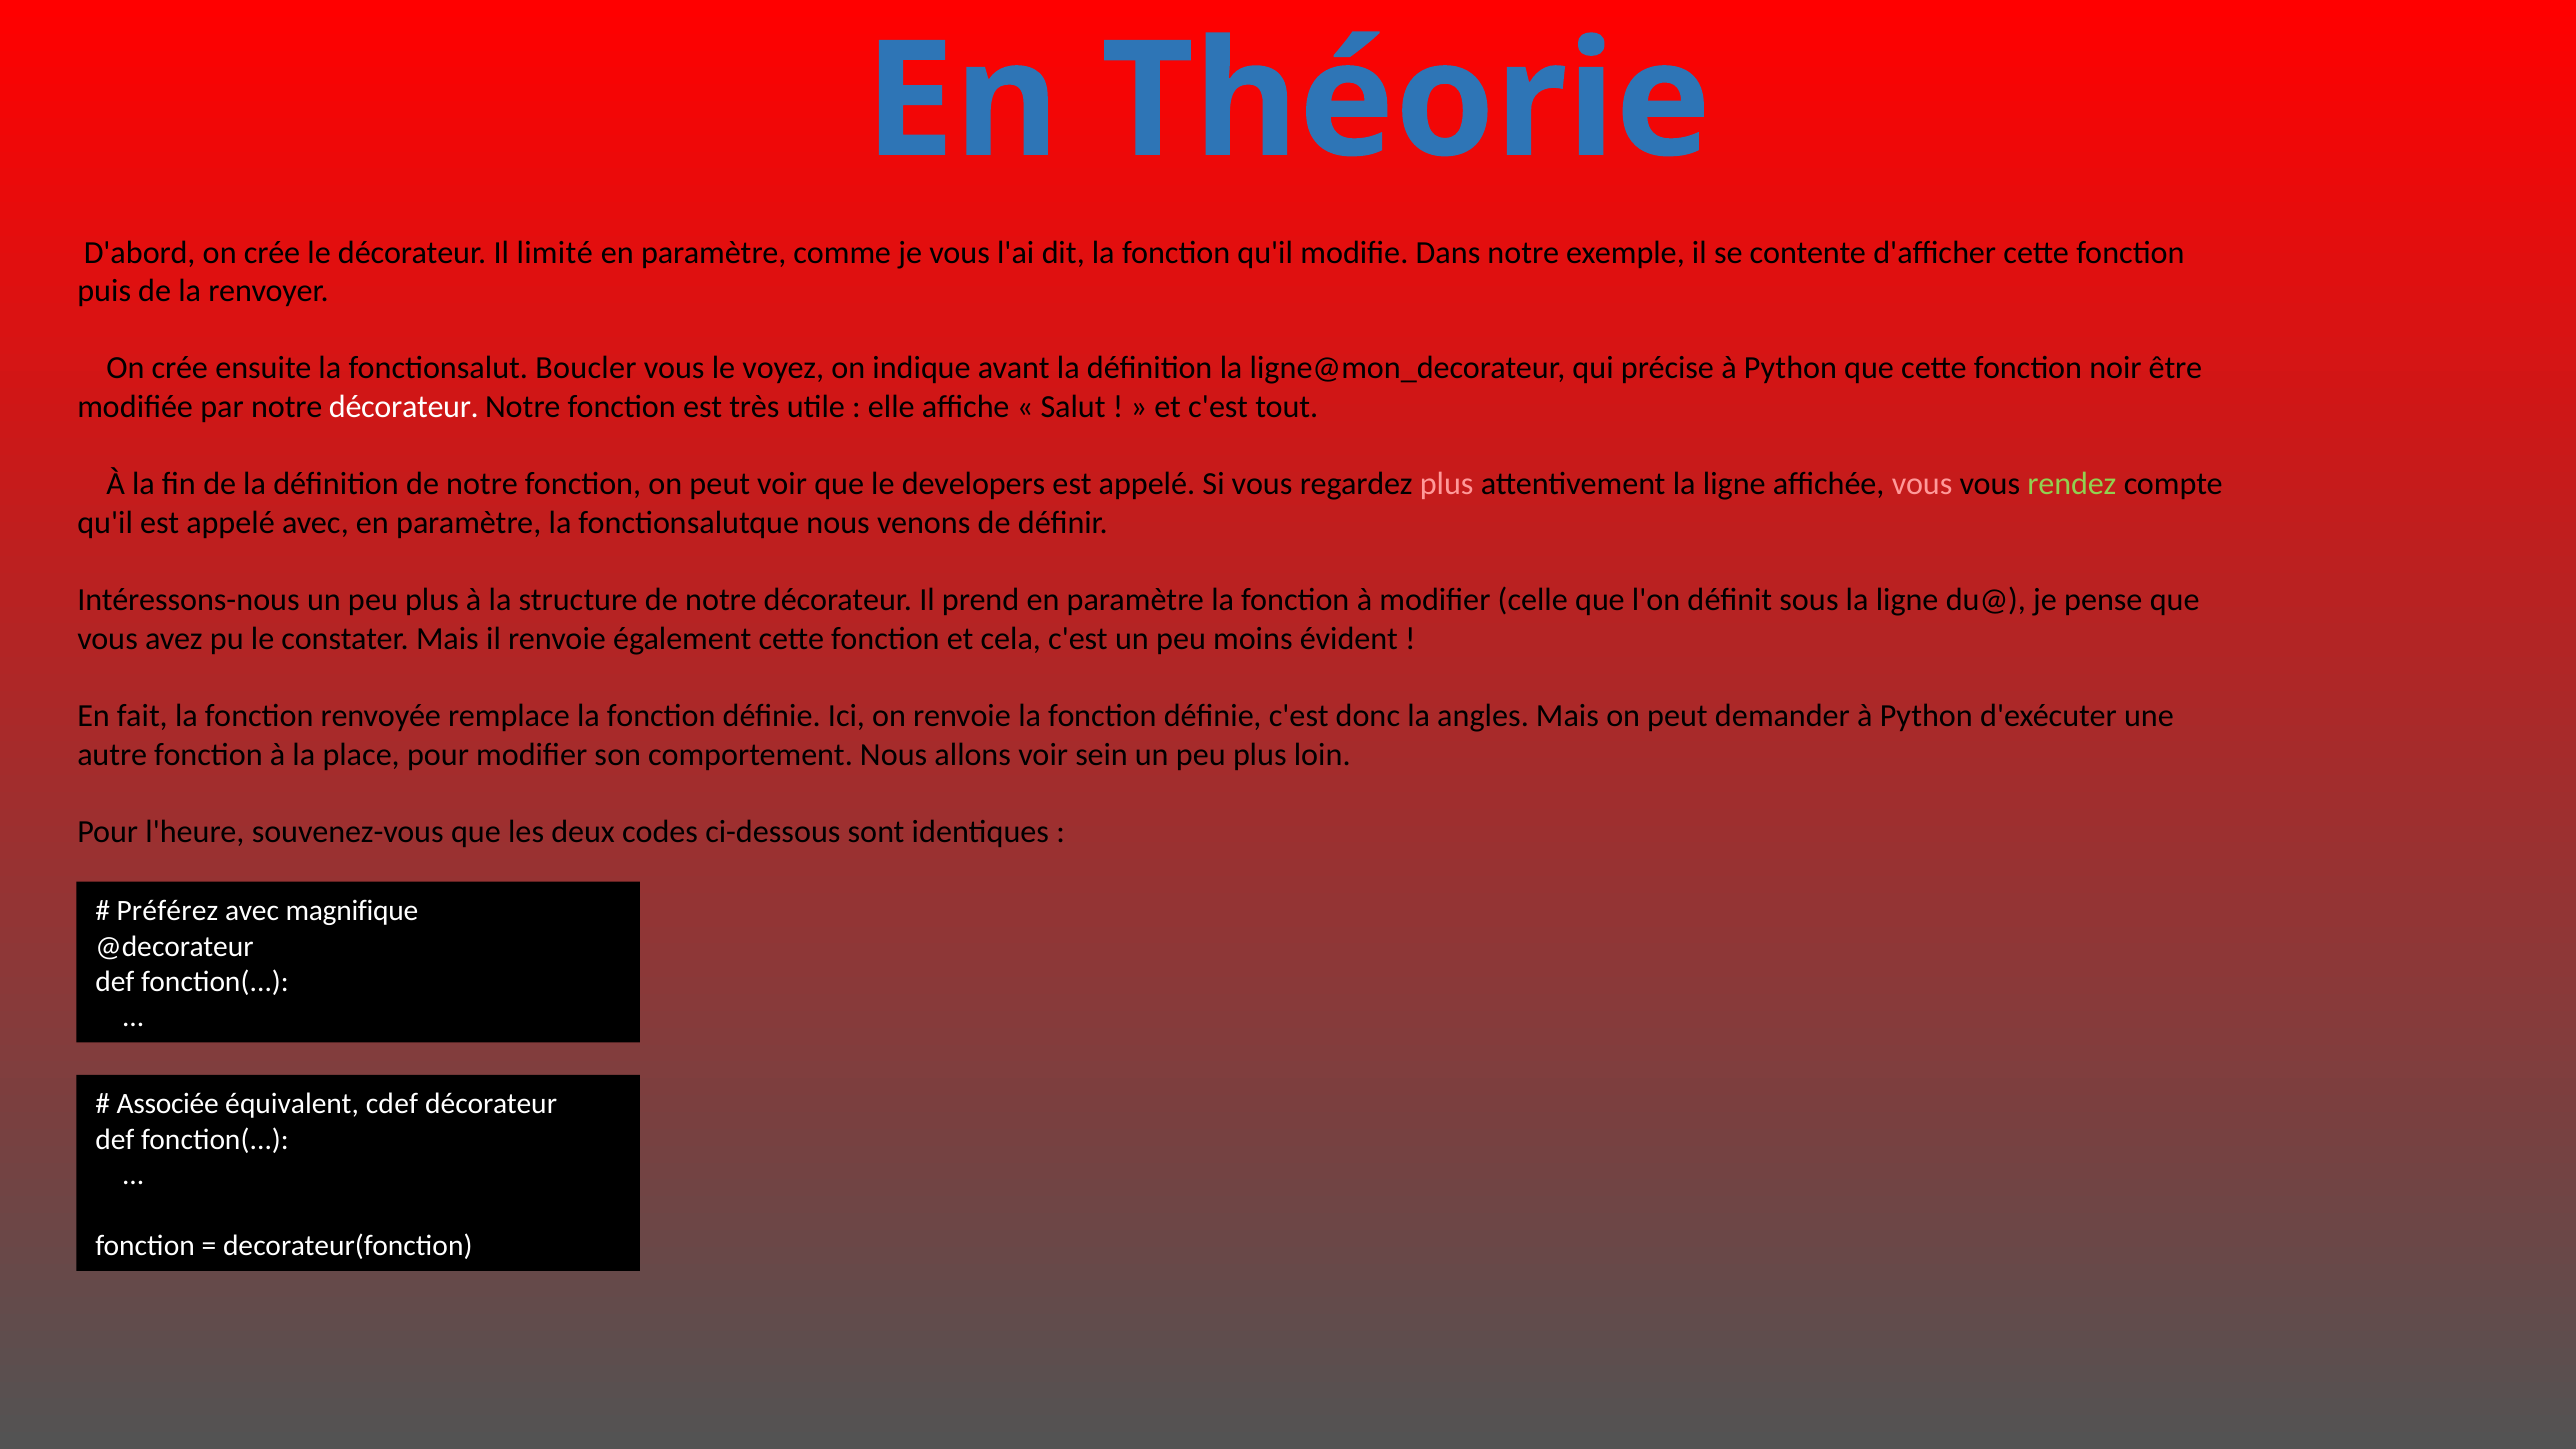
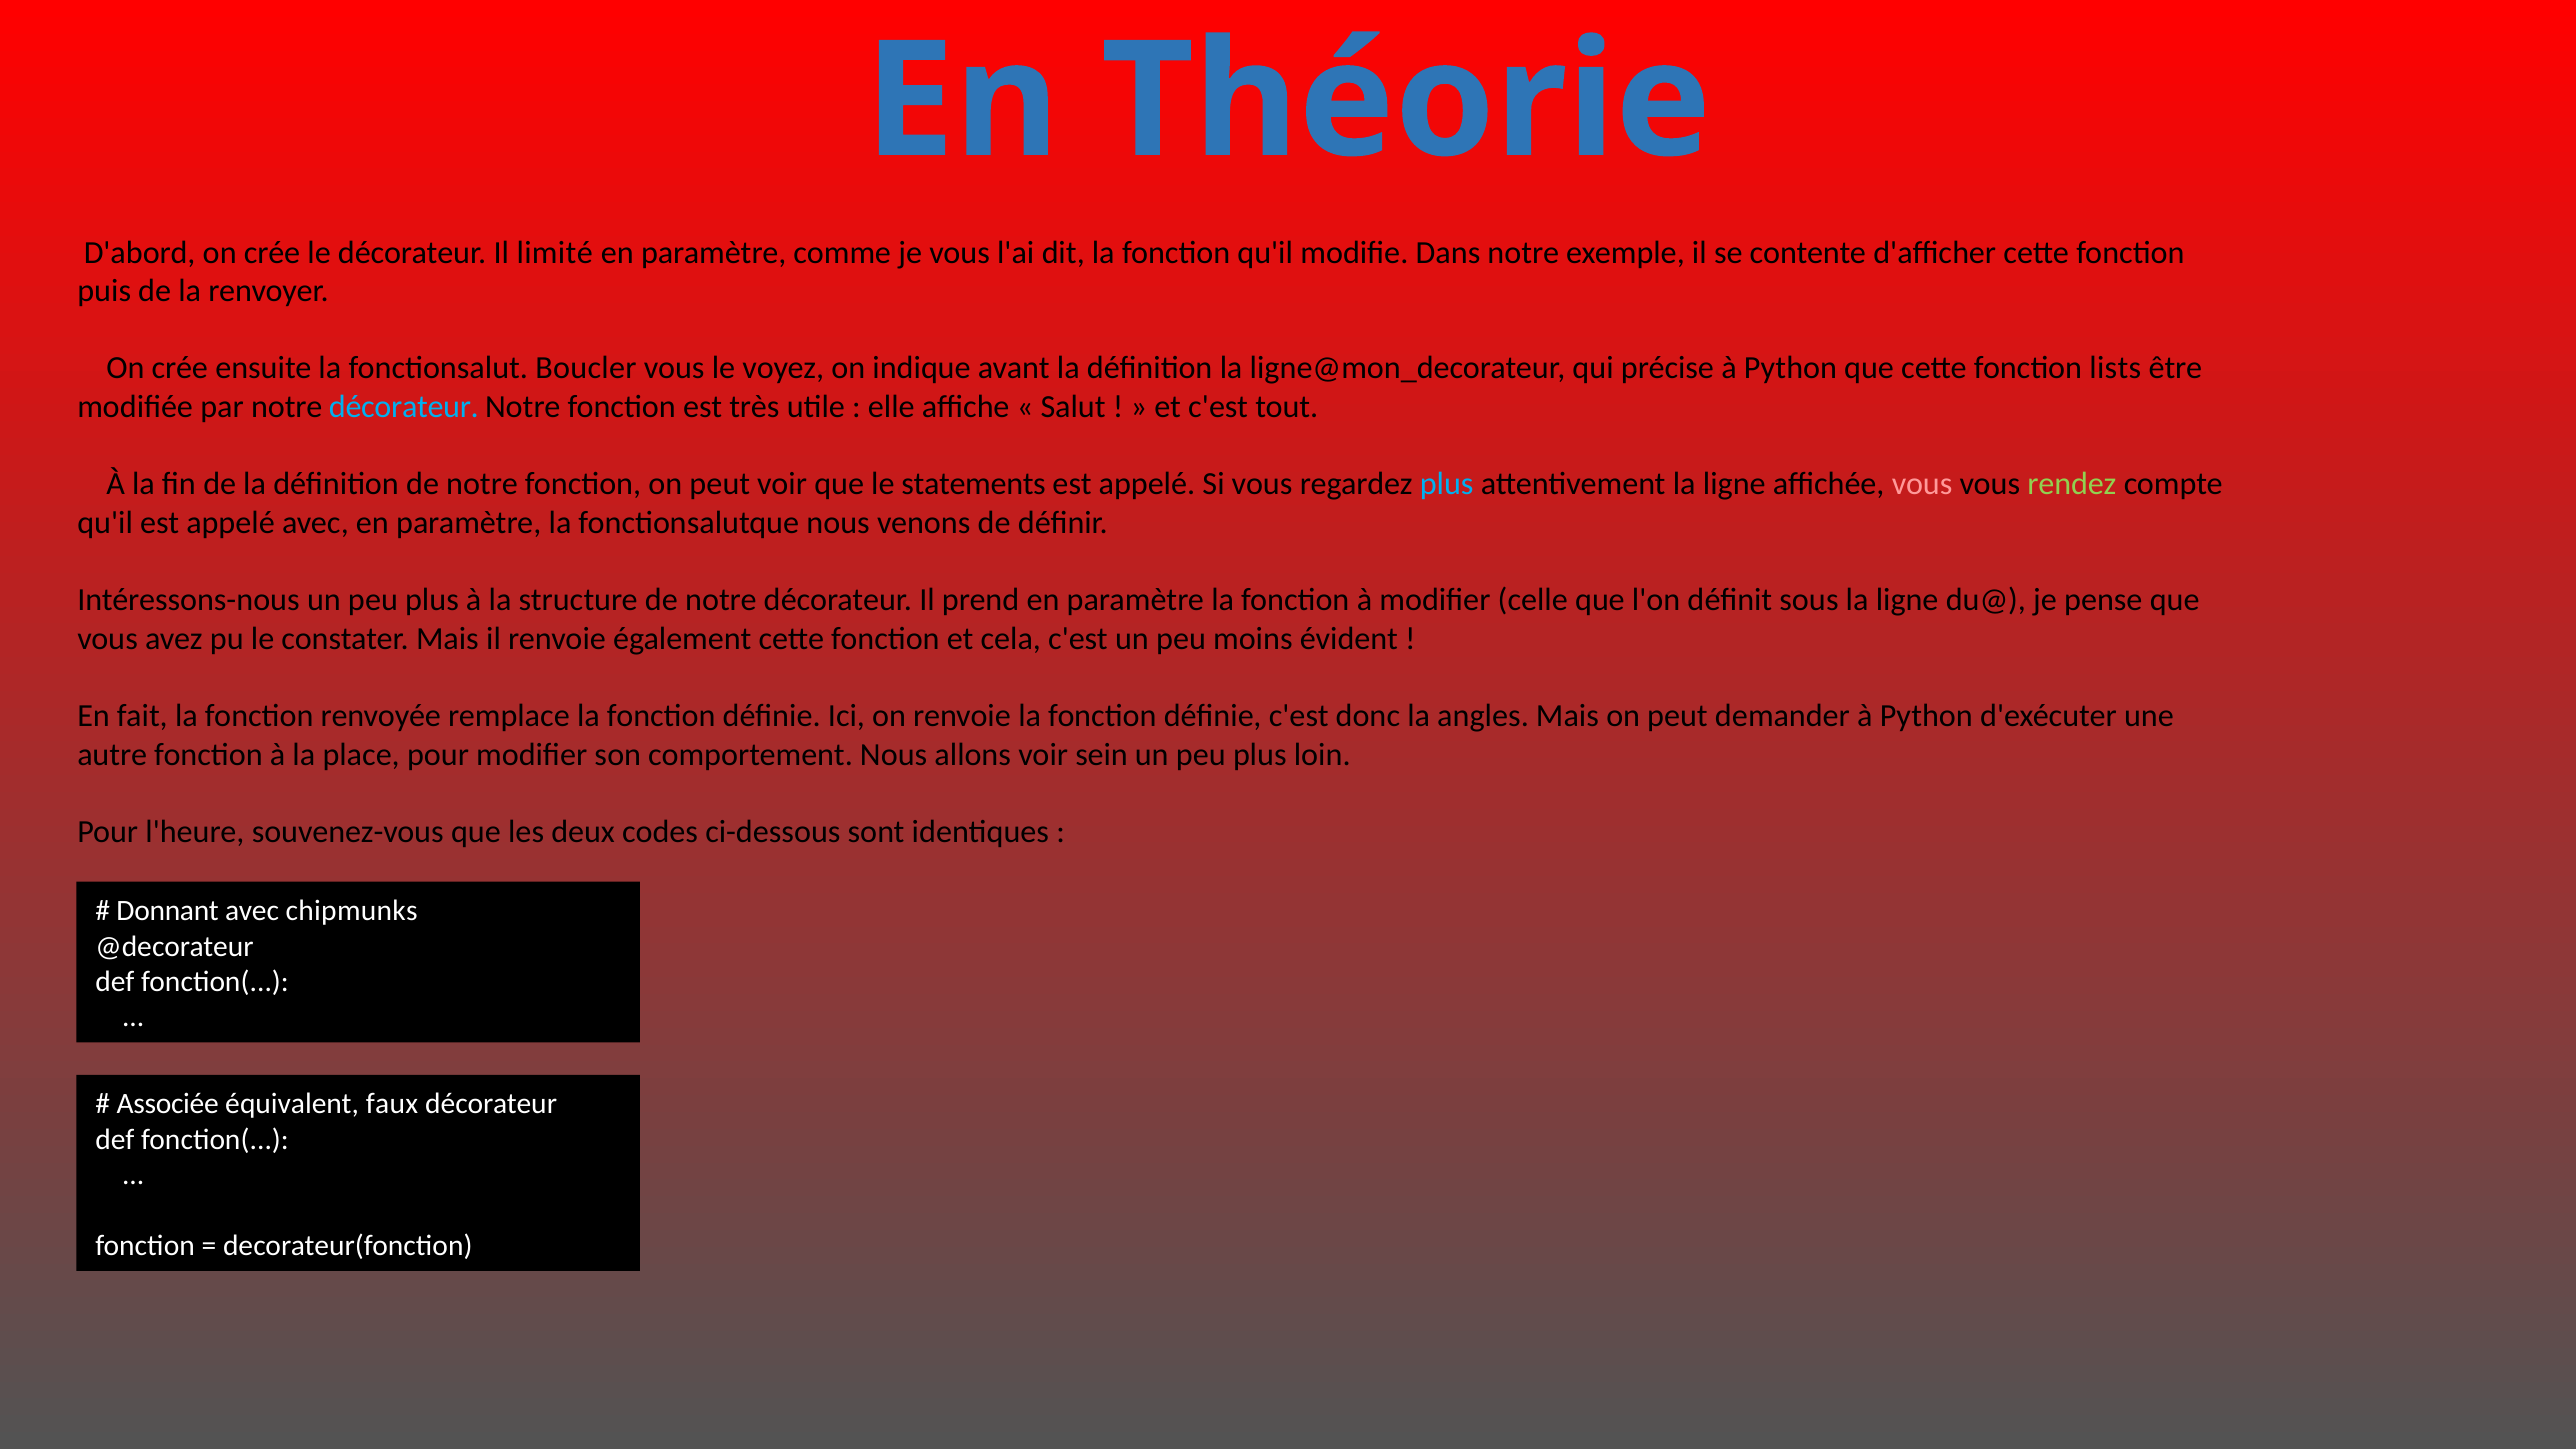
noir: noir -> lists
décorateur at (404, 407) colour: white -> light blue
developers: developers -> statements
plus at (1447, 484) colour: pink -> light blue
Préférez: Préférez -> Donnant
magnifique: magnifique -> chipmunks
cdef: cdef -> faux
